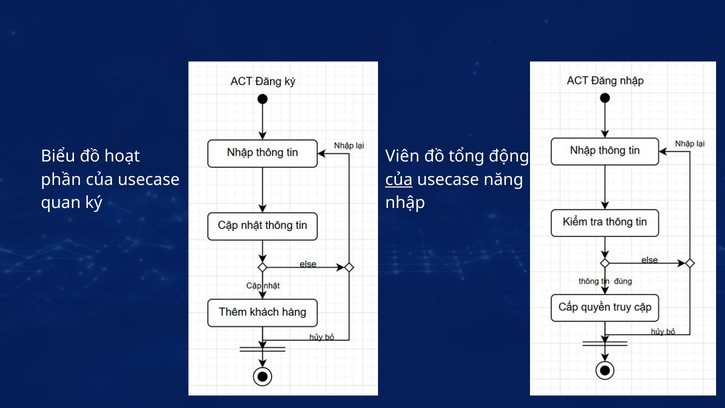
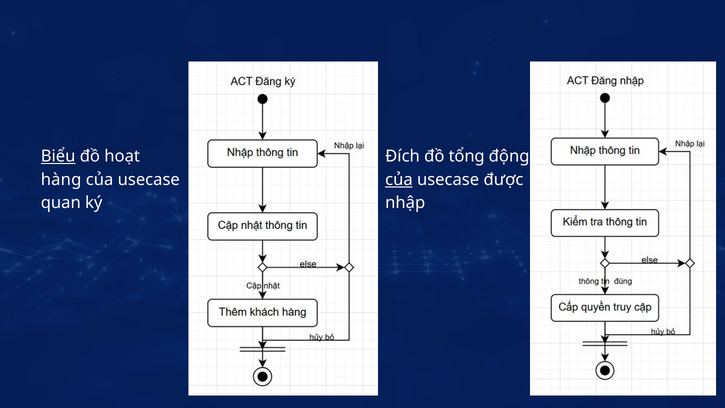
Biểu underline: none -> present
Viên: Viên -> Đích
phần: phần -> hàng
năng: năng -> được
